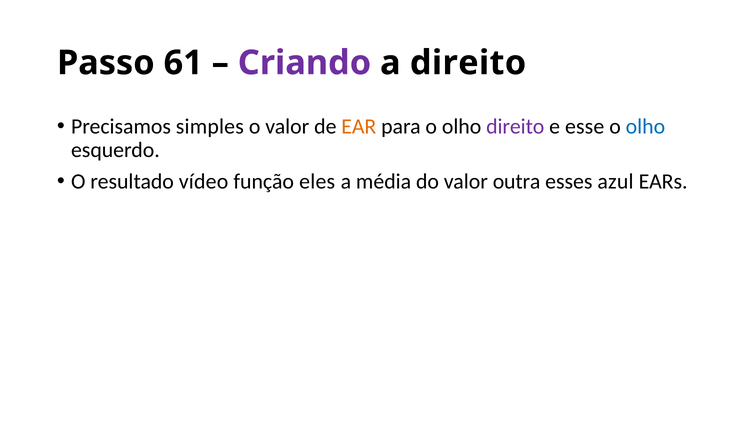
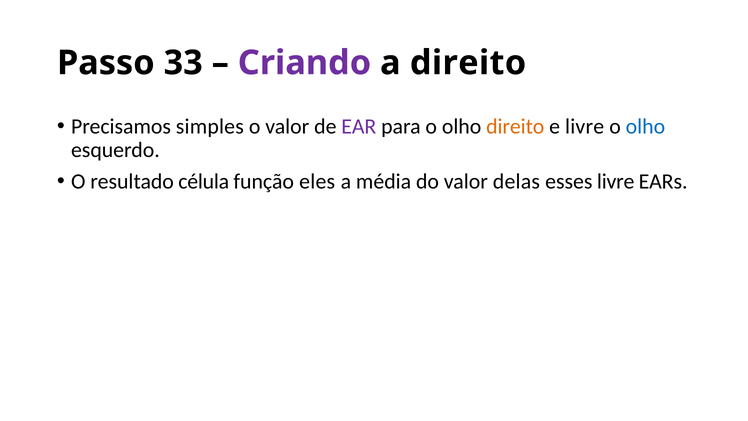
61: 61 -> 33
EAR colour: orange -> purple
direito at (515, 126) colour: purple -> orange
e esse: esse -> livre
vídeo: vídeo -> célula
outra: outra -> delas
esses azul: azul -> livre
